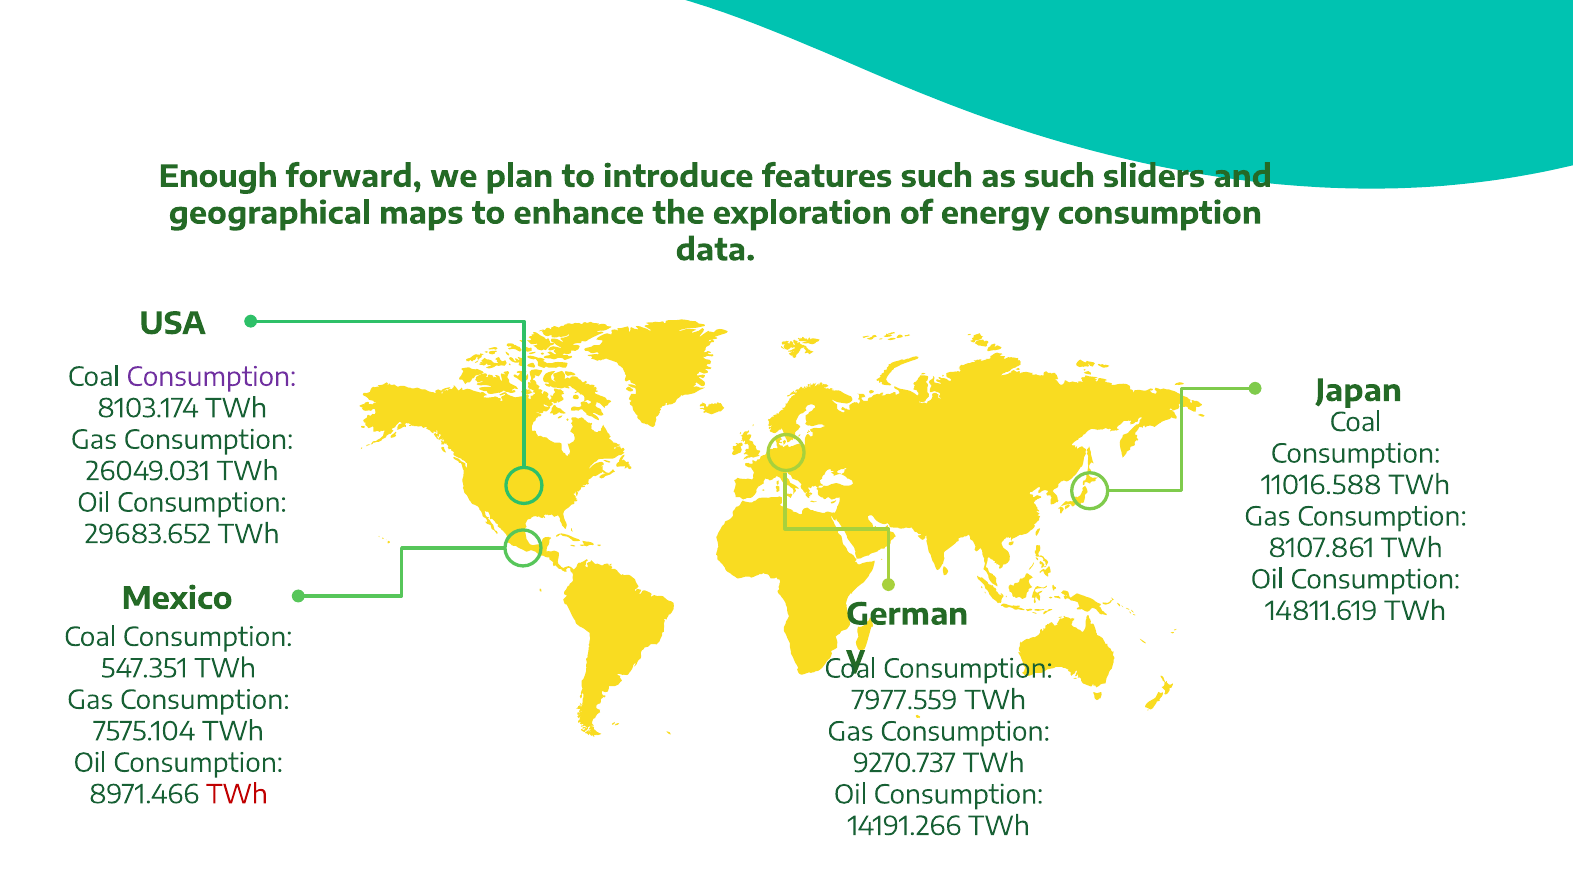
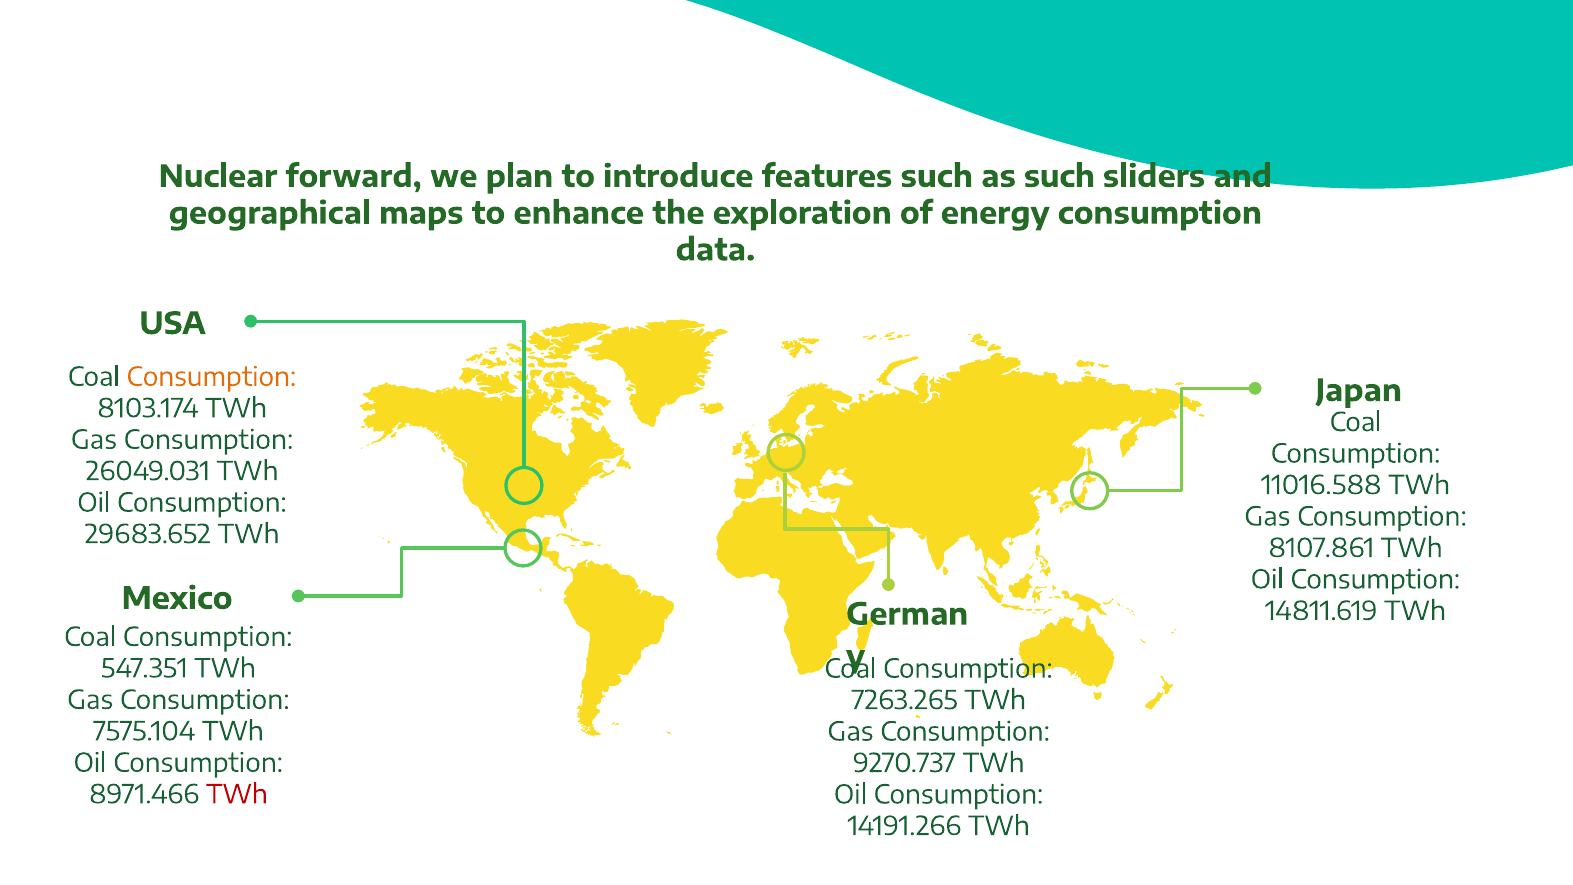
Enough: Enough -> Nuclear
Consumption at (211, 377) colour: purple -> orange
7977.559: 7977.559 -> 7263.265
